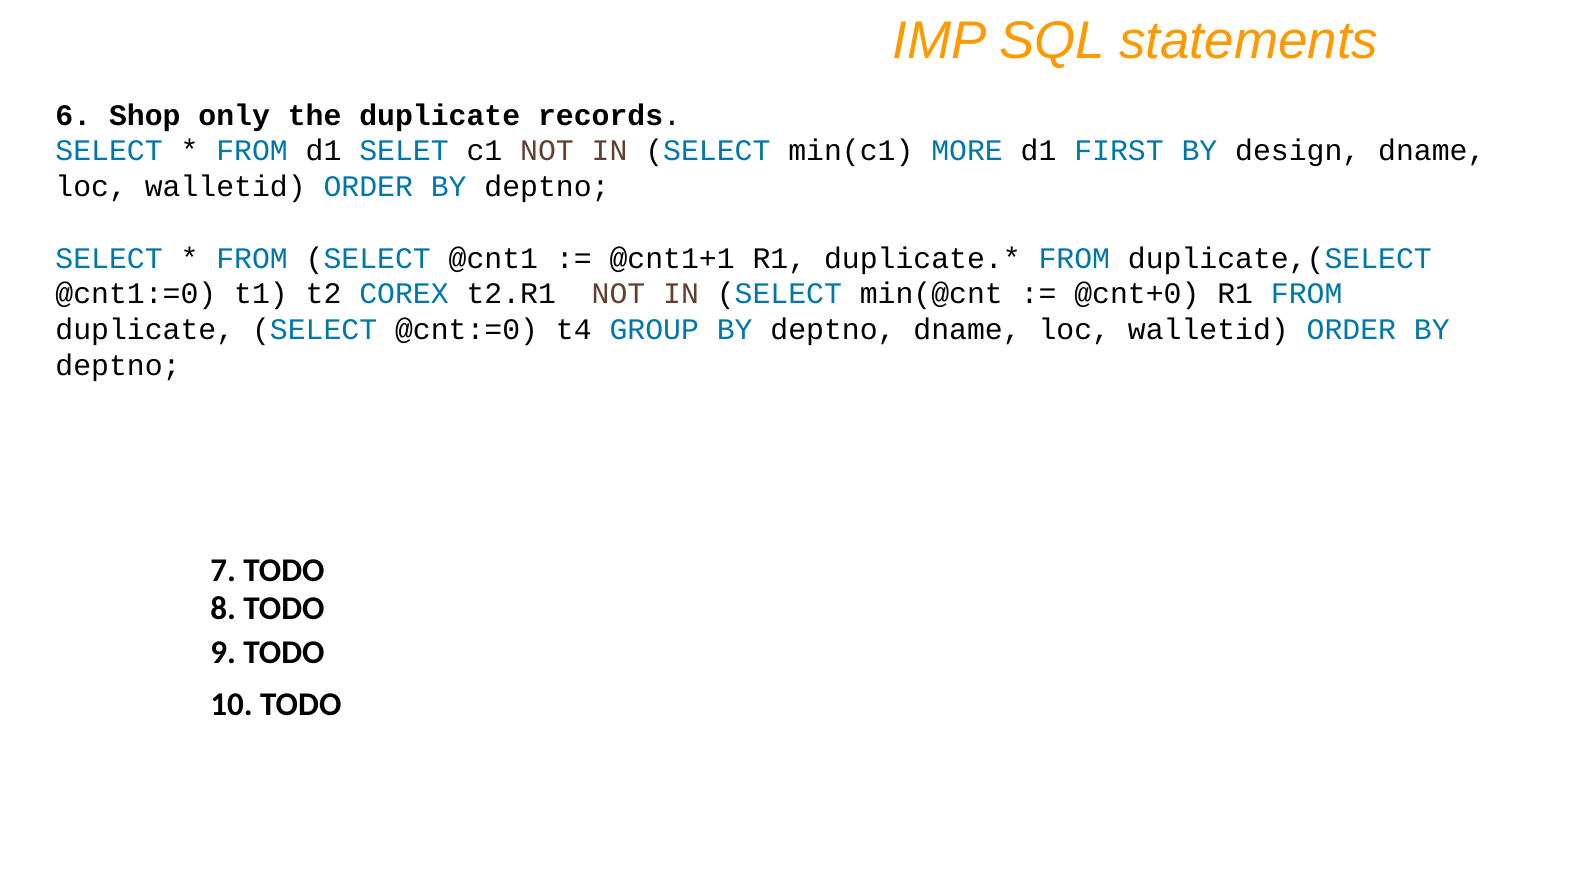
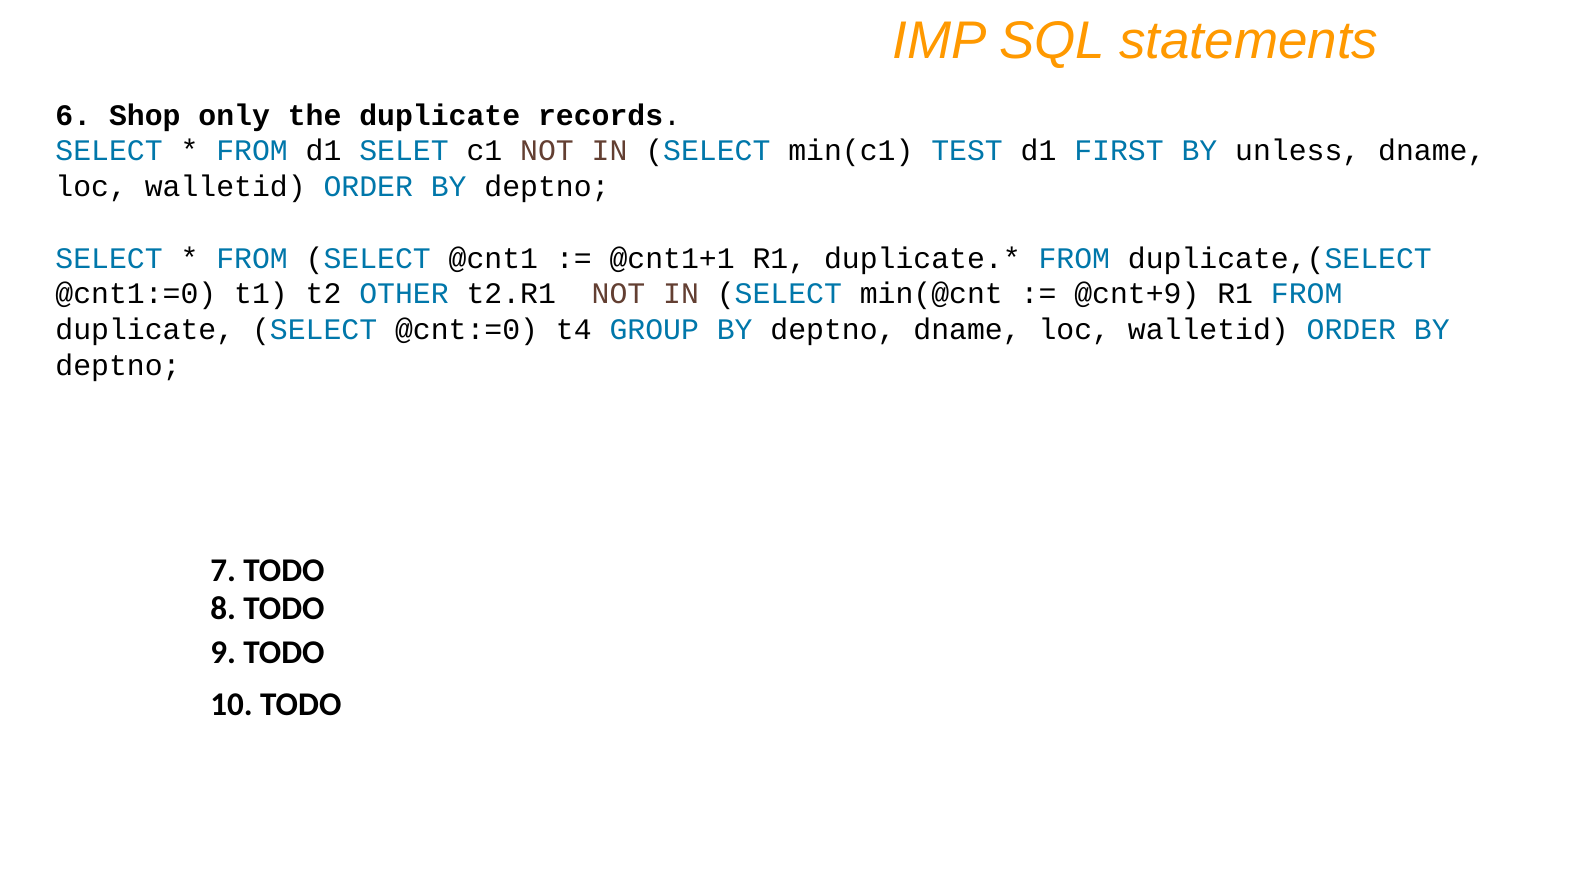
MORE: MORE -> TEST
design: design -> unless
COREX: COREX -> OTHER
@cnt+0: @cnt+0 -> @cnt+9
